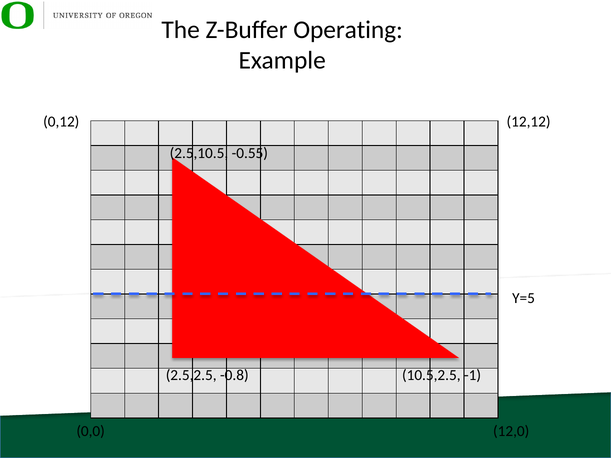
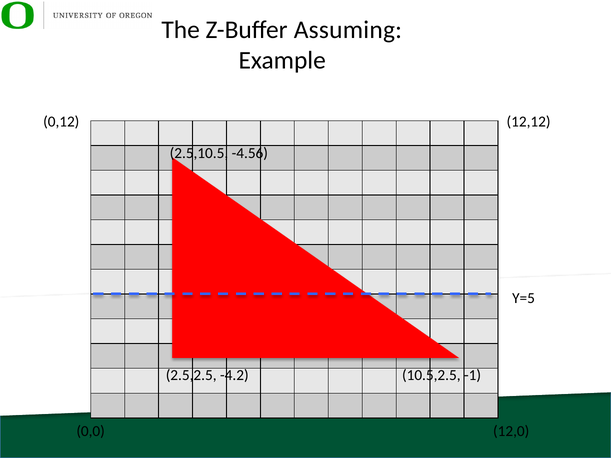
Operating: Operating -> Assuming
-0.55: -0.55 -> -4.56
-0.8: -0.8 -> -4.2
